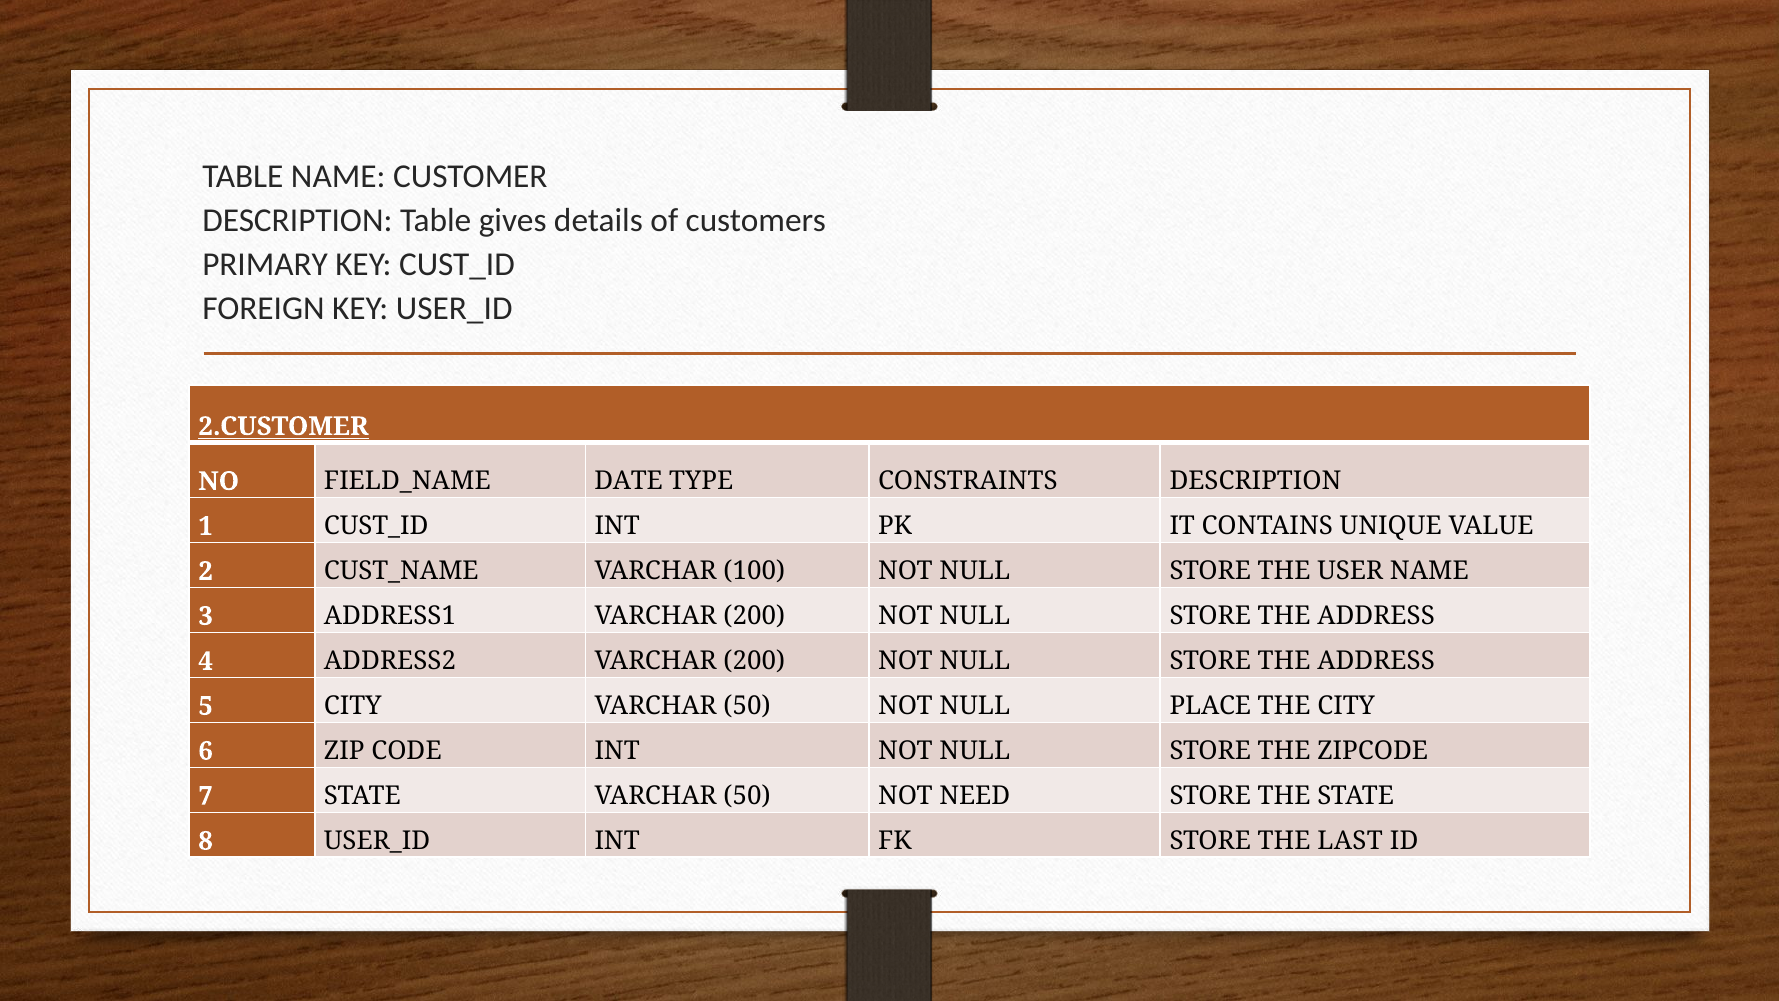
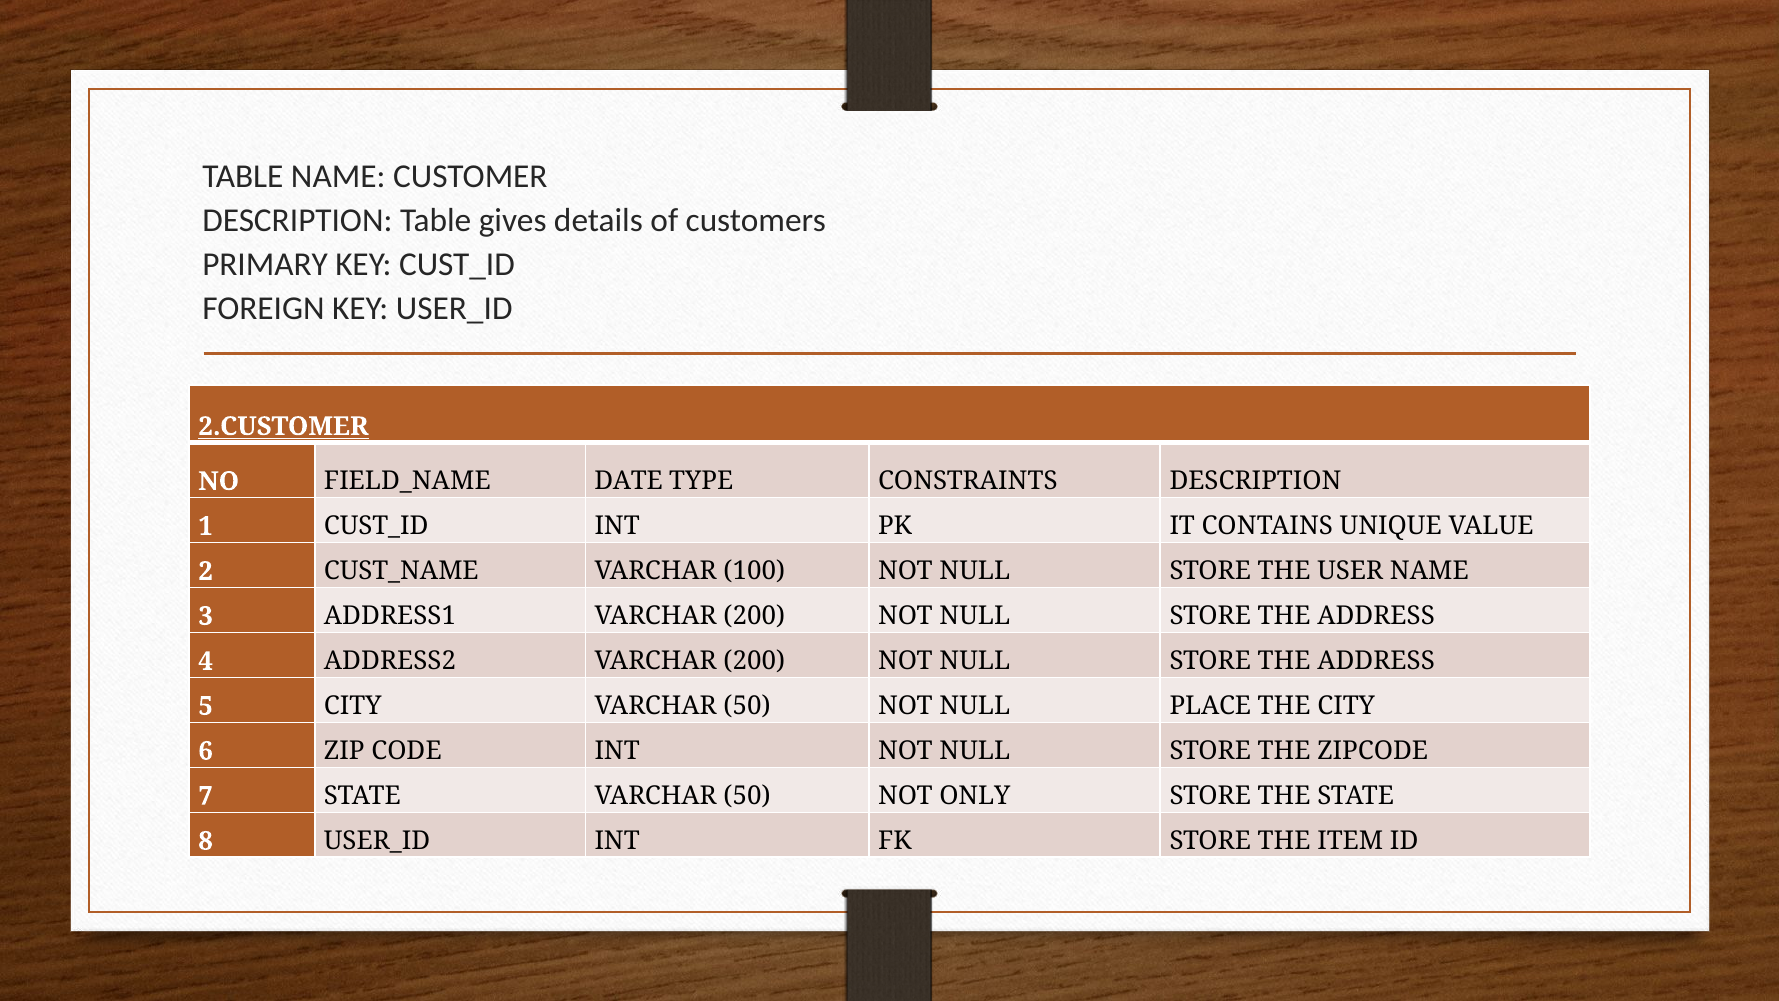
NEED: NEED -> ONLY
LAST: LAST -> ITEM
